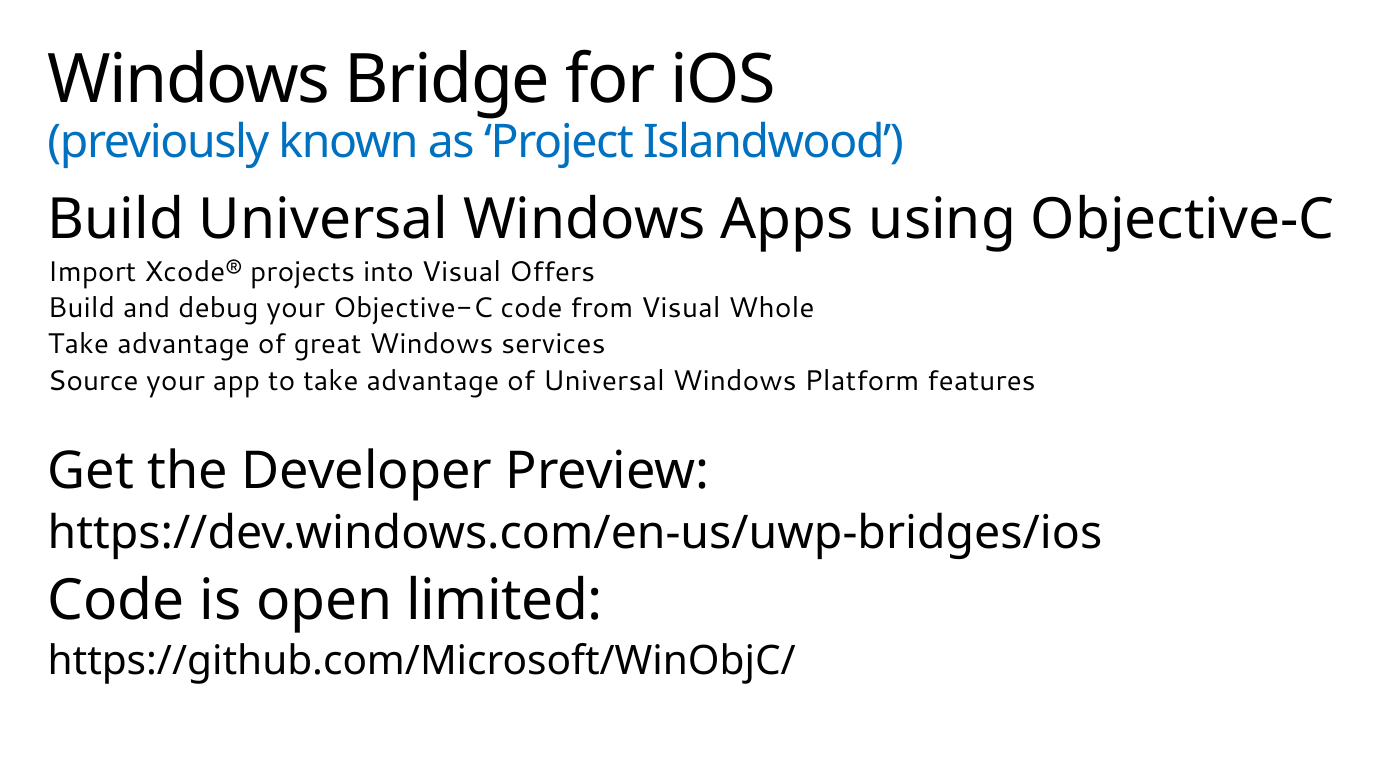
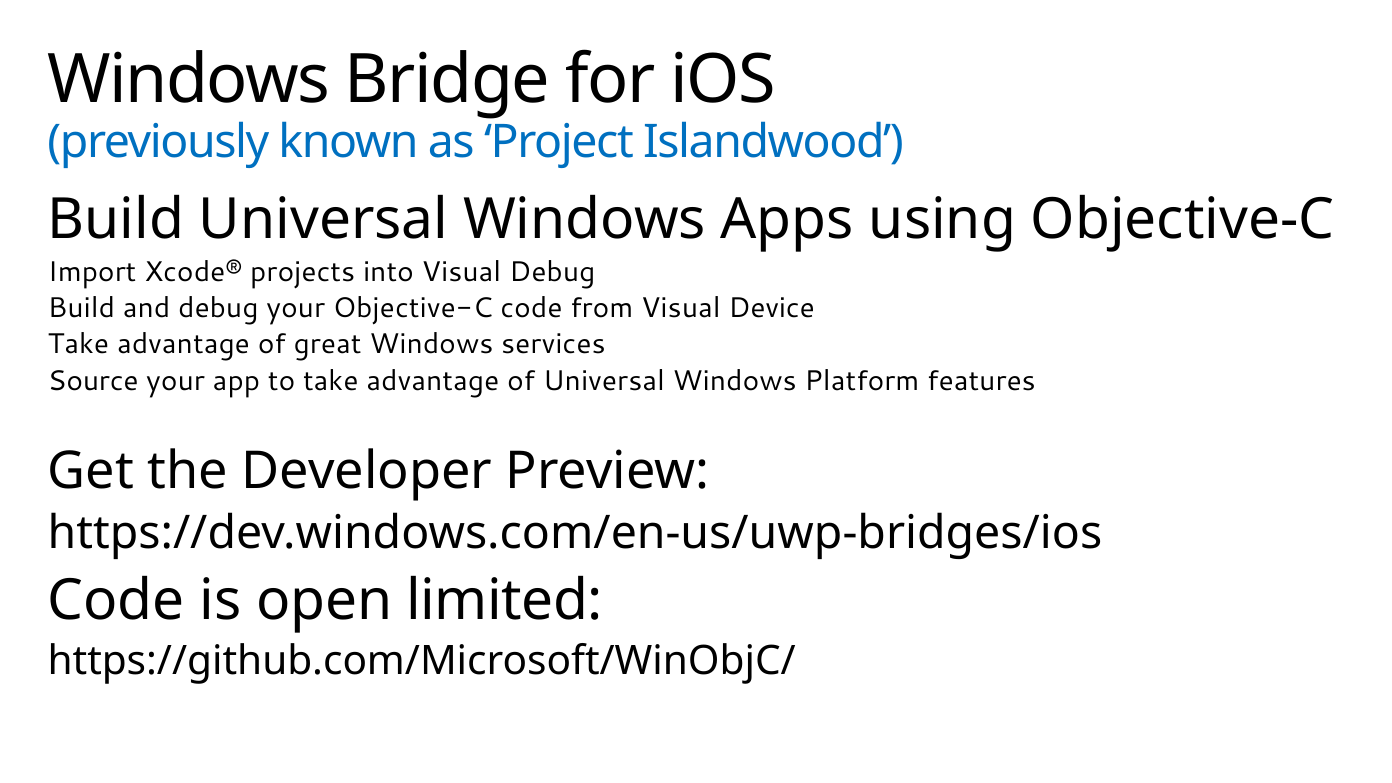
Visual Offers: Offers -> Debug
Whole: Whole -> Device
